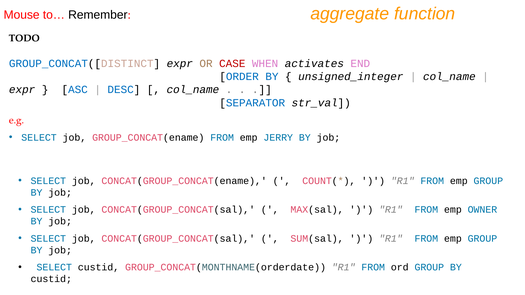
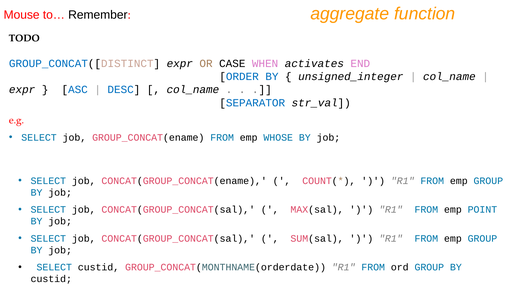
CASE colour: red -> black
JERRY: JERRY -> WHOSE
OWNER: OWNER -> POINT
